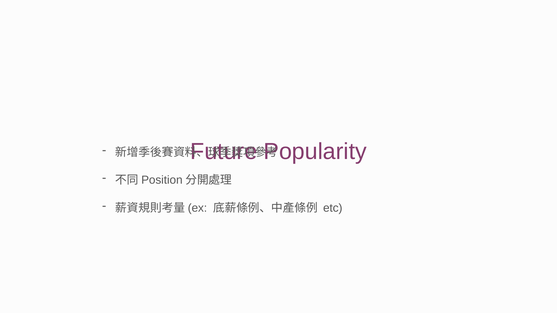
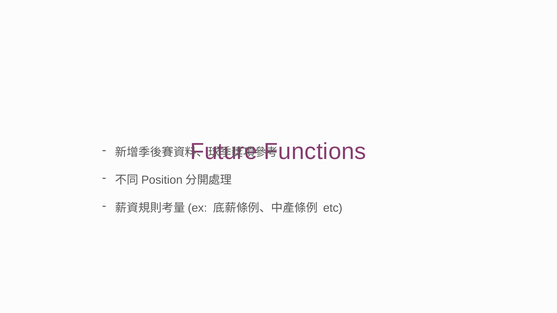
Popularity: Popularity -> Functions
